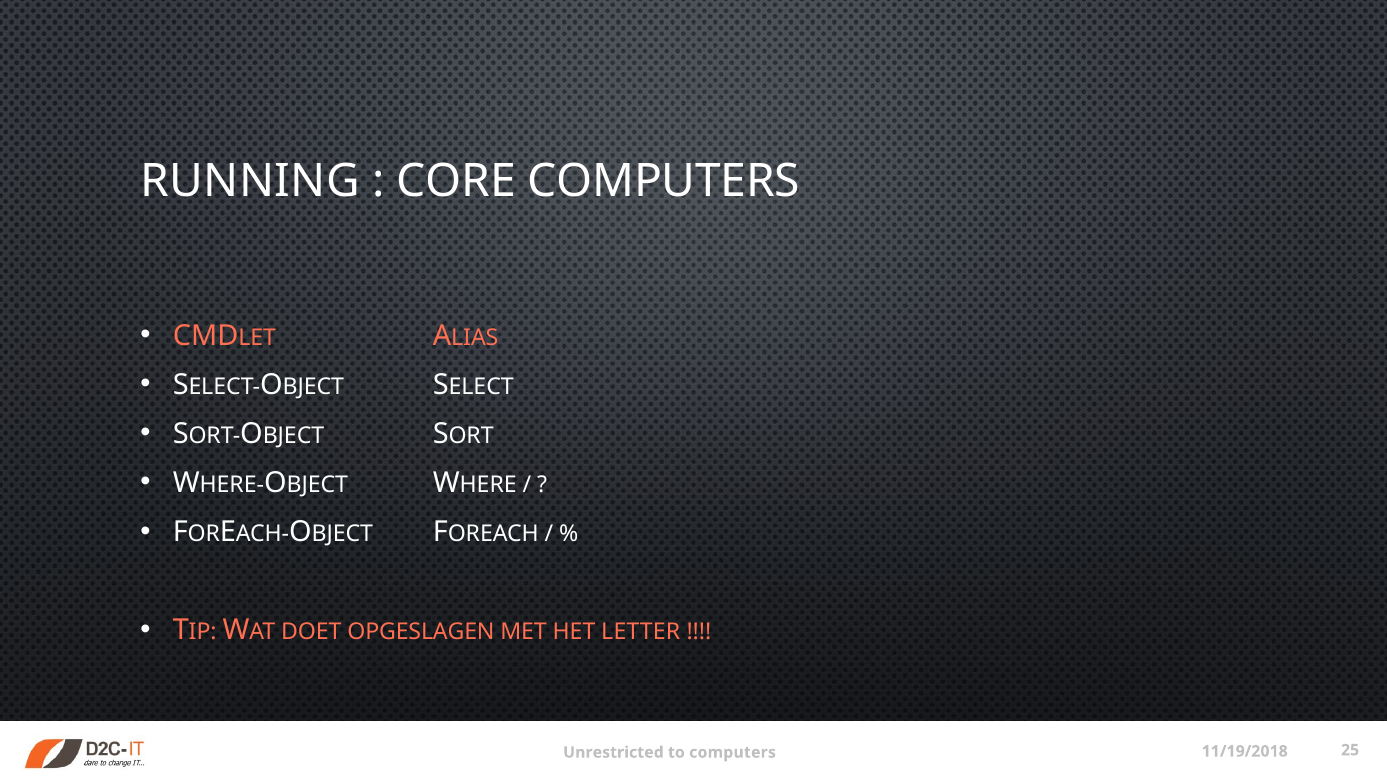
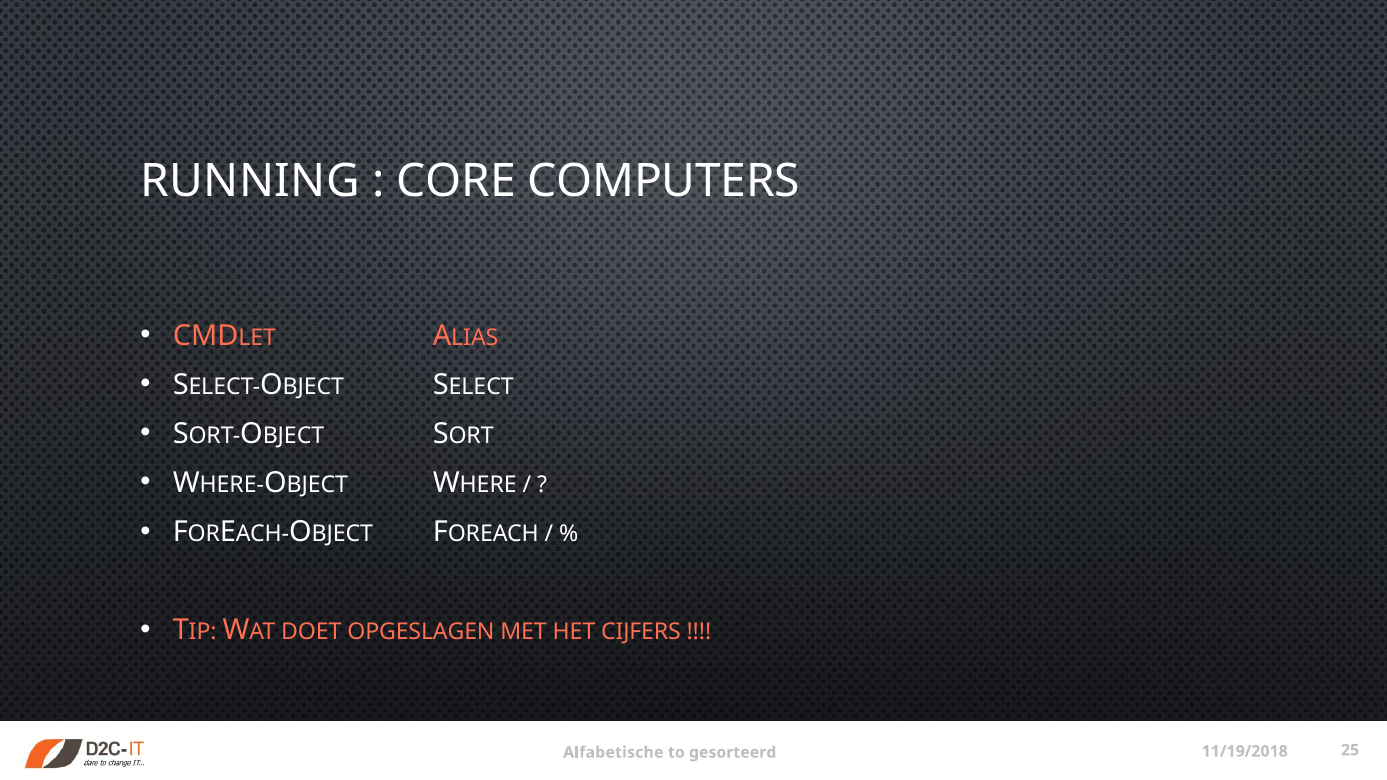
LETTER: LETTER -> CIJFERS
Unrestricted: Unrestricted -> Alfabetische
to computers: computers -> gesorteerd
